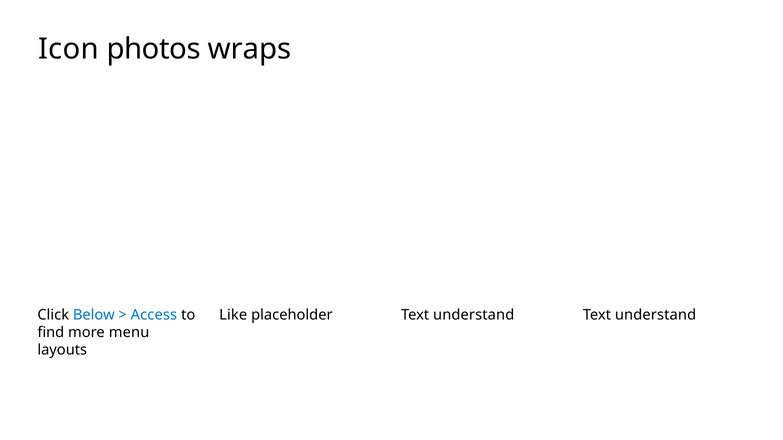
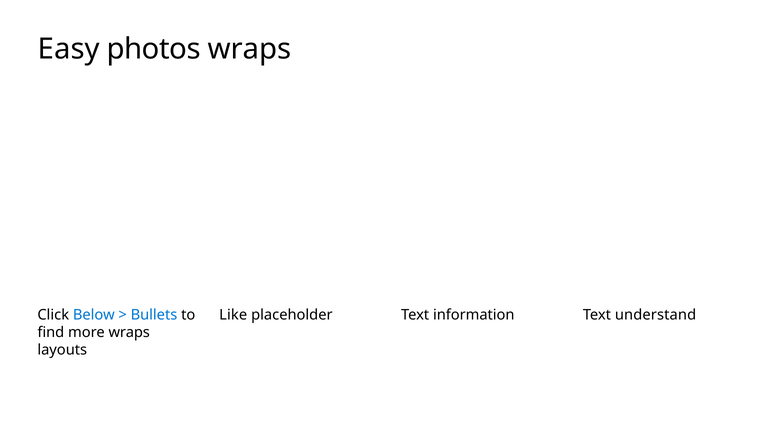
Icon: Icon -> Easy
Access: Access -> Bullets
placeholder Text understand: understand -> information
more menu: menu -> wraps
